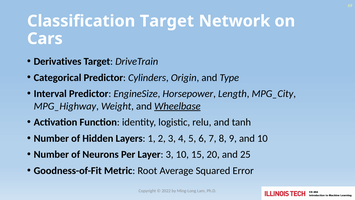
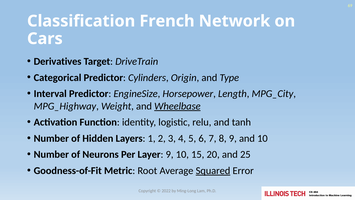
Classification Target: Target -> French
Layer 3: 3 -> 9
Squared underline: none -> present
